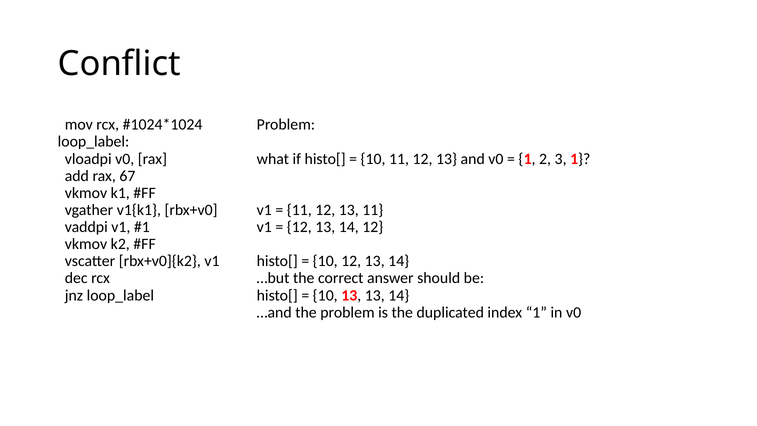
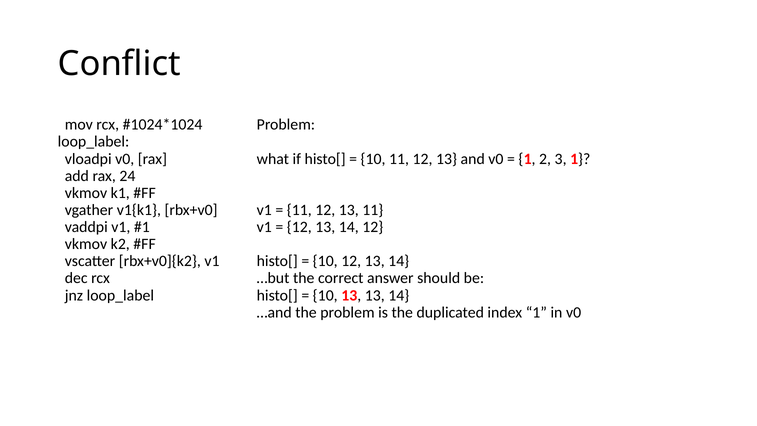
67: 67 -> 24
